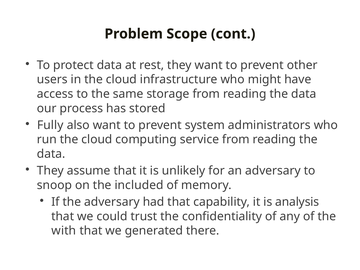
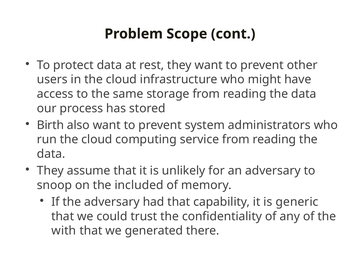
Fully: Fully -> Birth
analysis: analysis -> generic
